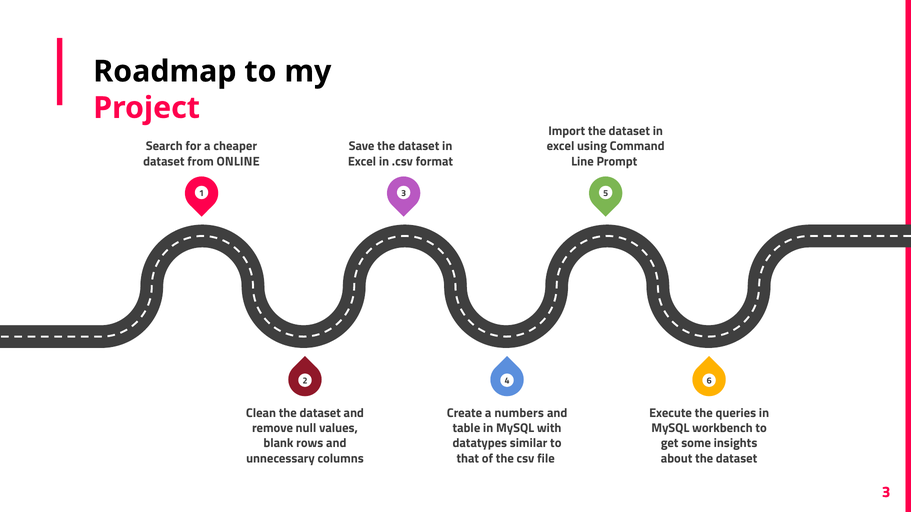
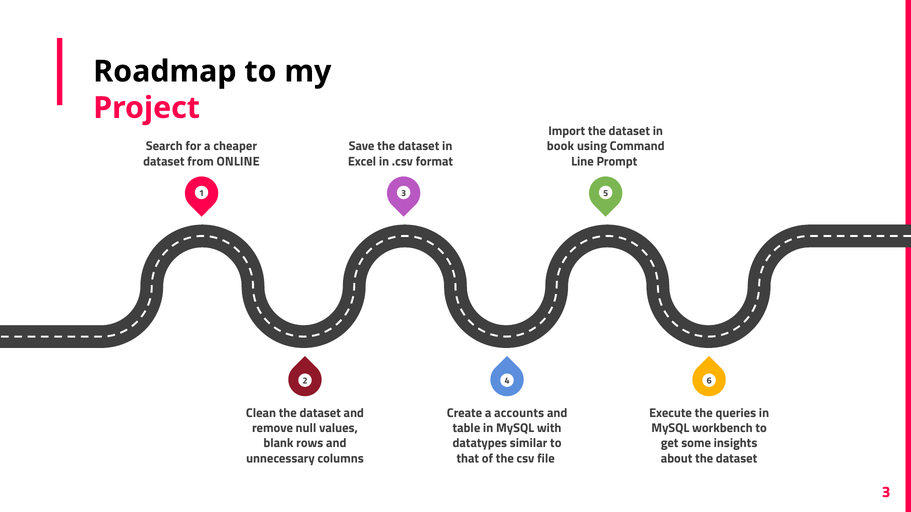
excel at (561, 146): excel -> book
numbers: numbers -> accounts
